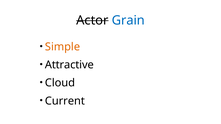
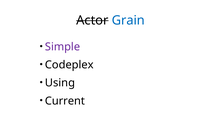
Simple colour: orange -> purple
Attractive: Attractive -> Codeplex
Cloud: Cloud -> Using
